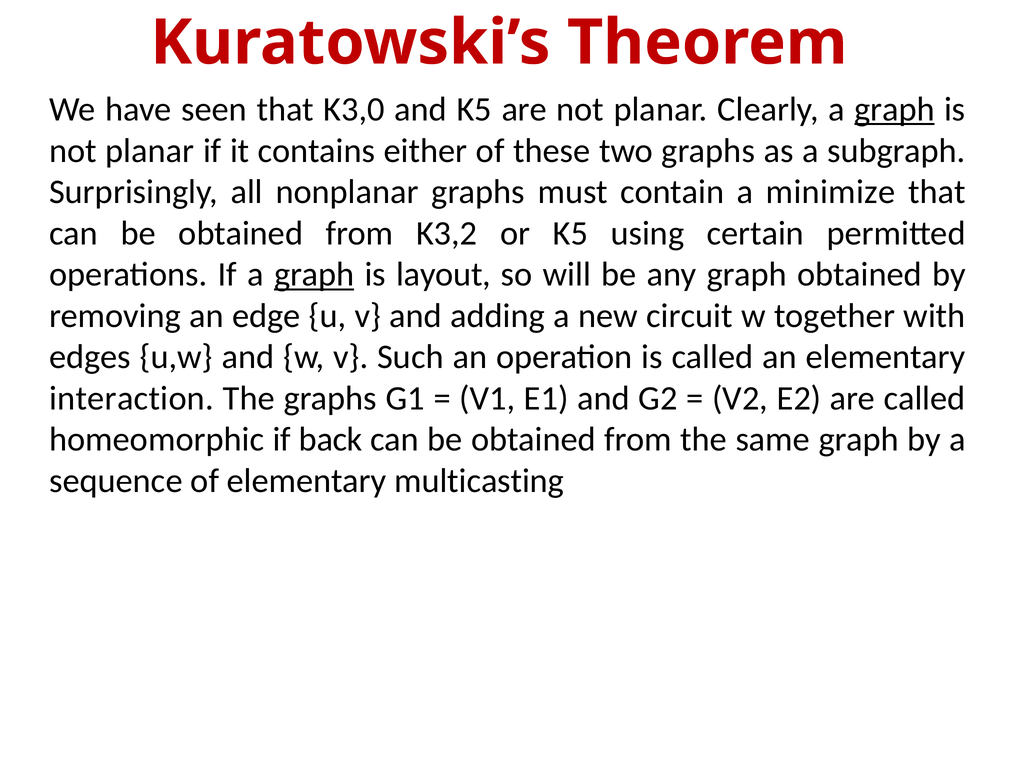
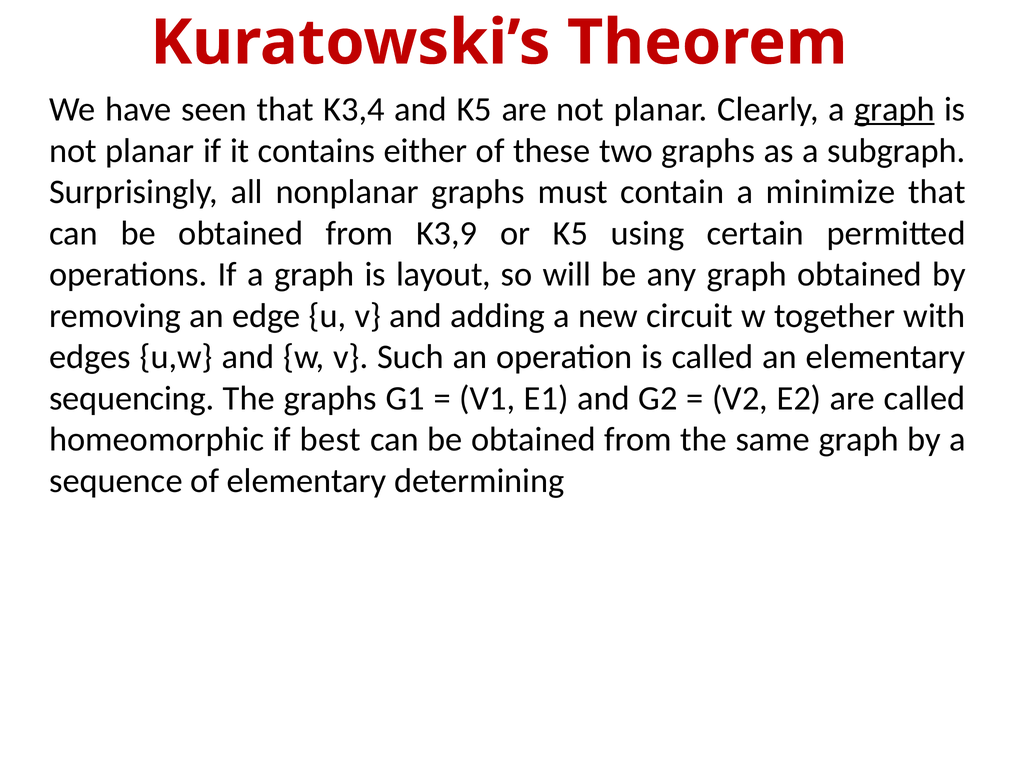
K3,0: K3,0 -> K3,4
K3,2: K3,2 -> K3,9
graph at (314, 275) underline: present -> none
interaction: interaction -> sequencing
back: back -> best
multicasting: multicasting -> determining
